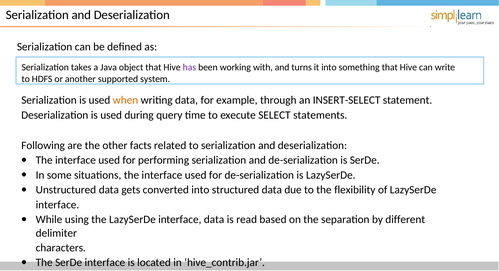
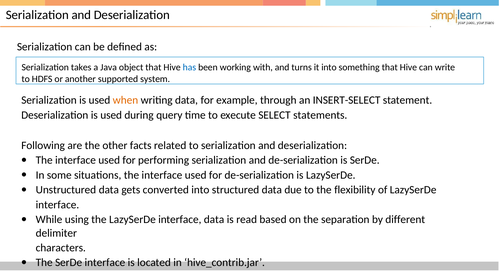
has colour: purple -> blue
